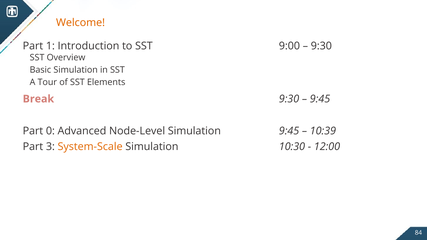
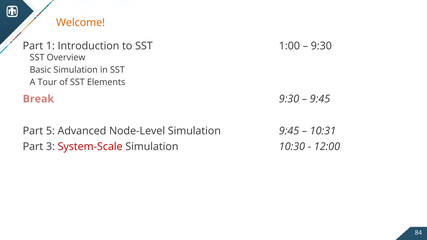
9:00: 9:00 -> 1:00
0: 0 -> 5
10:39: 10:39 -> 10:31
System-Scale colour: orange -> red
